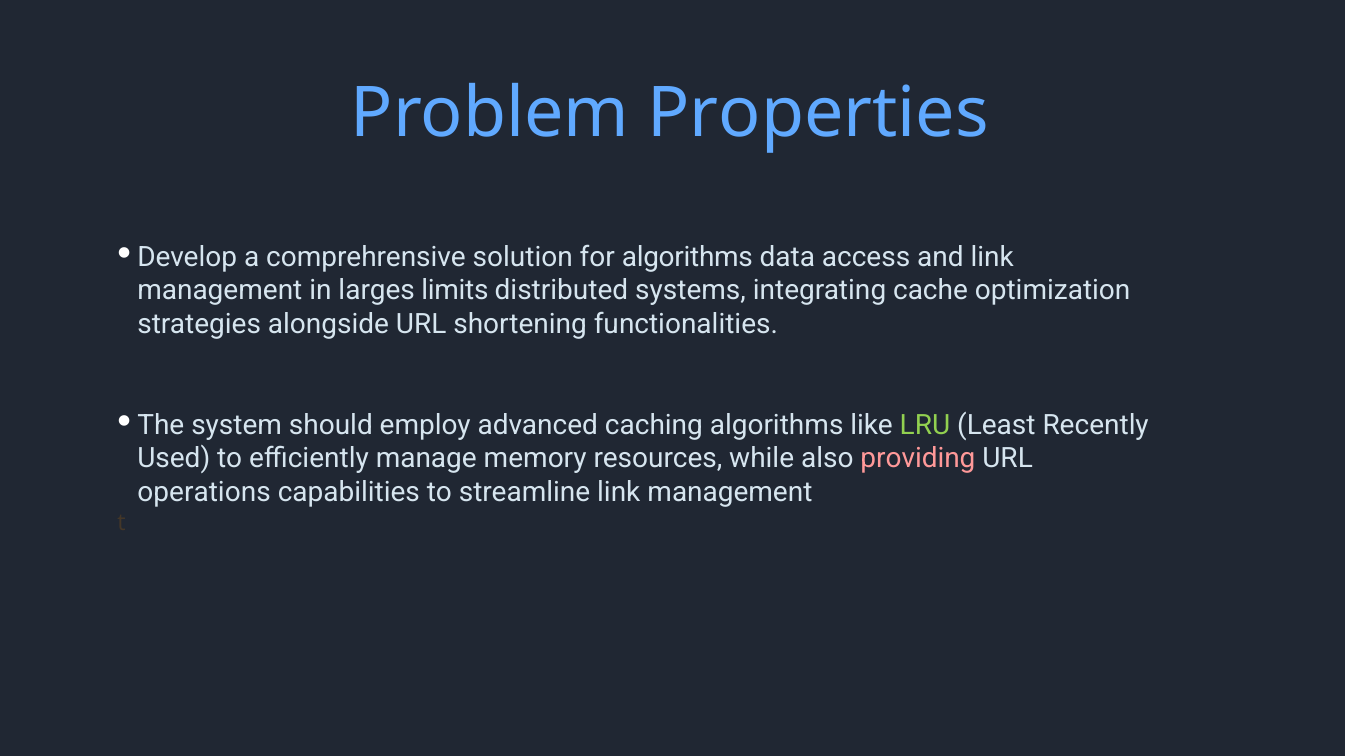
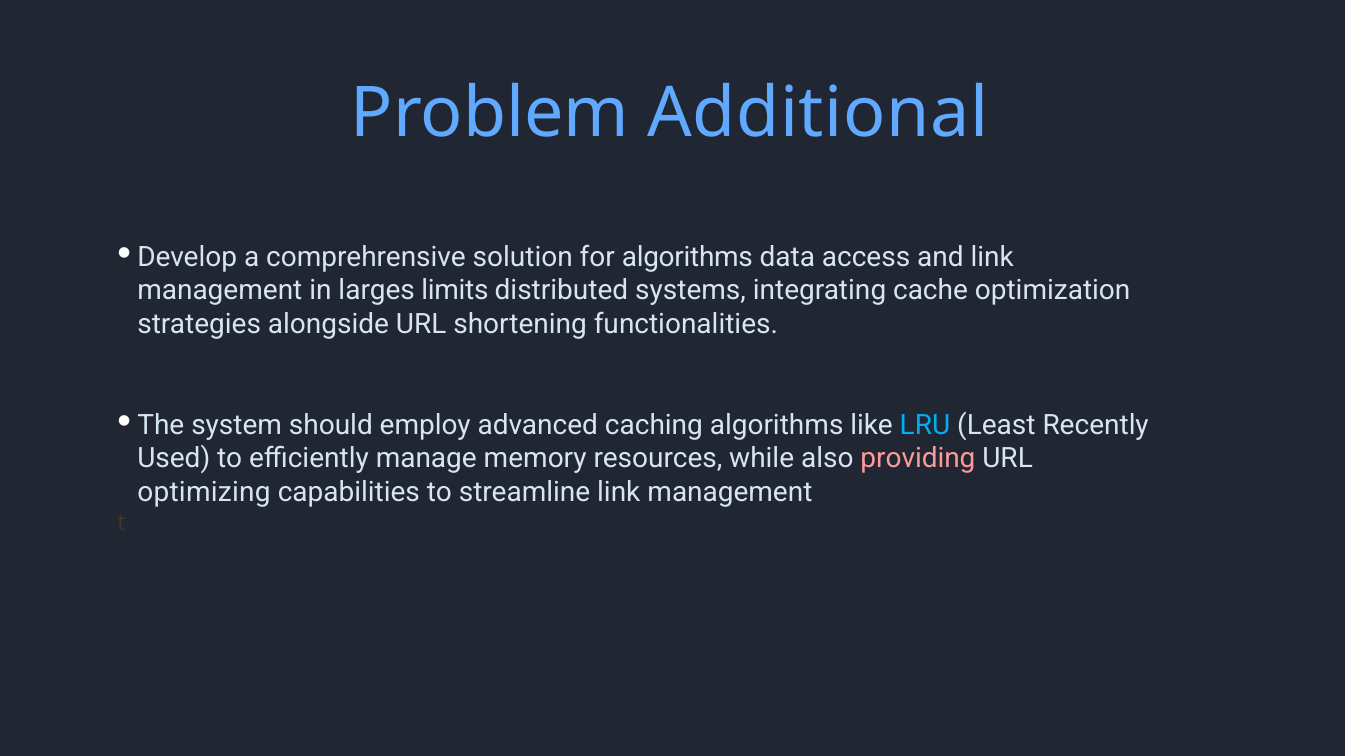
Properties: Properties -> Additional
LRU colour: light green -> light blue
operations: operations -> optimizing
